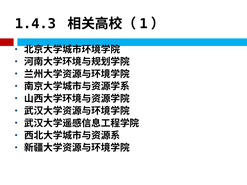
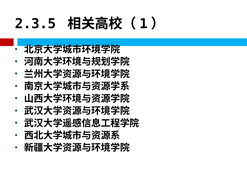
1.4.3: 1.4.3 -> 2.3.5
